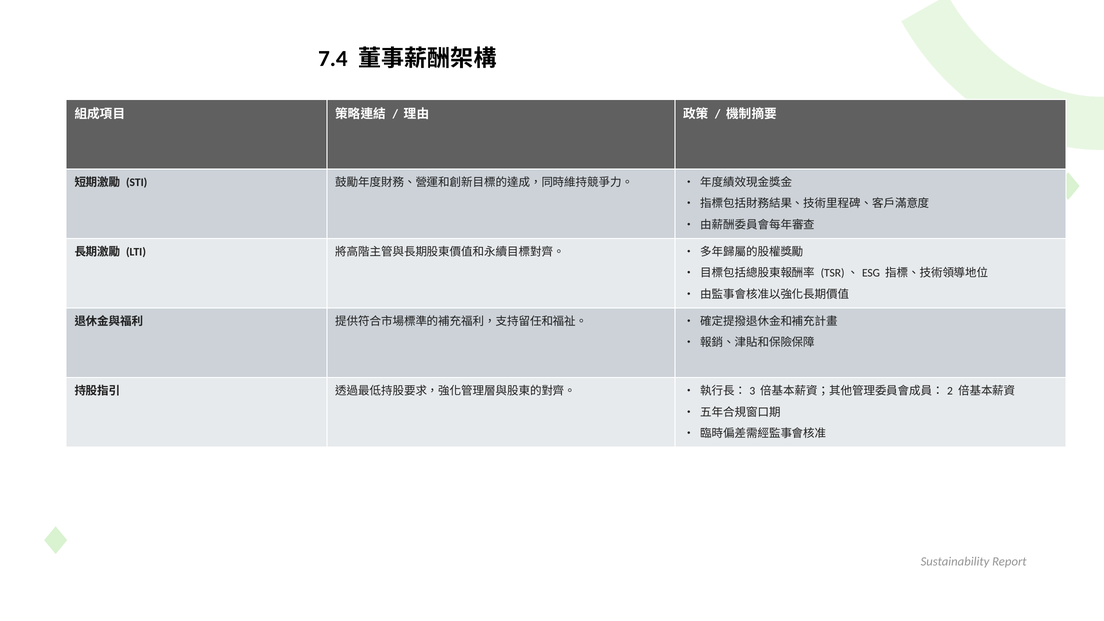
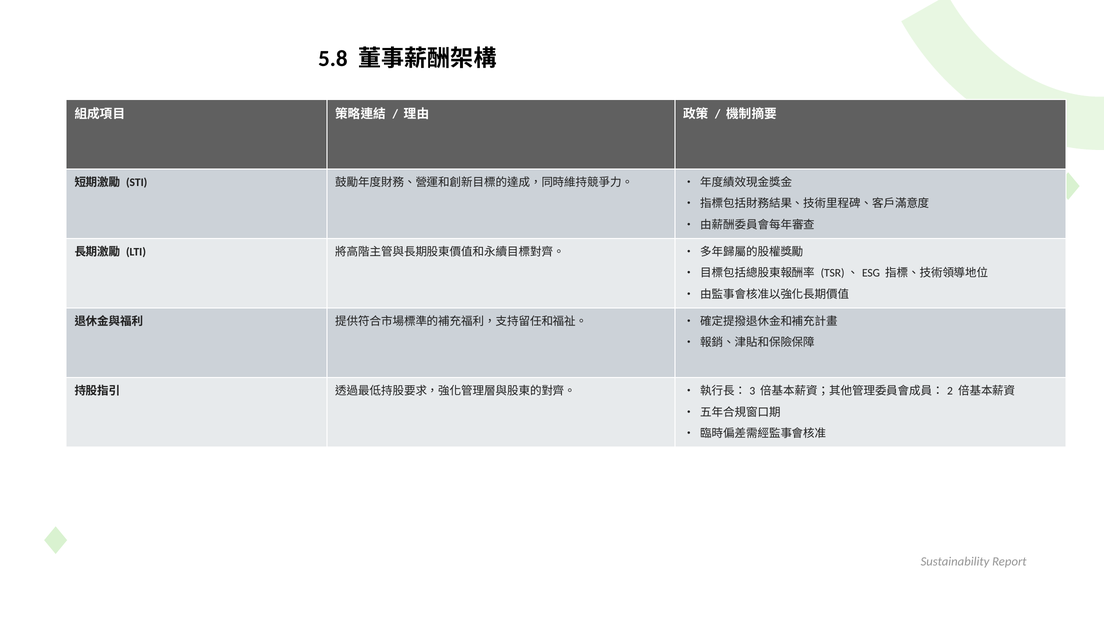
7.4: 7.4 -> 5.8
